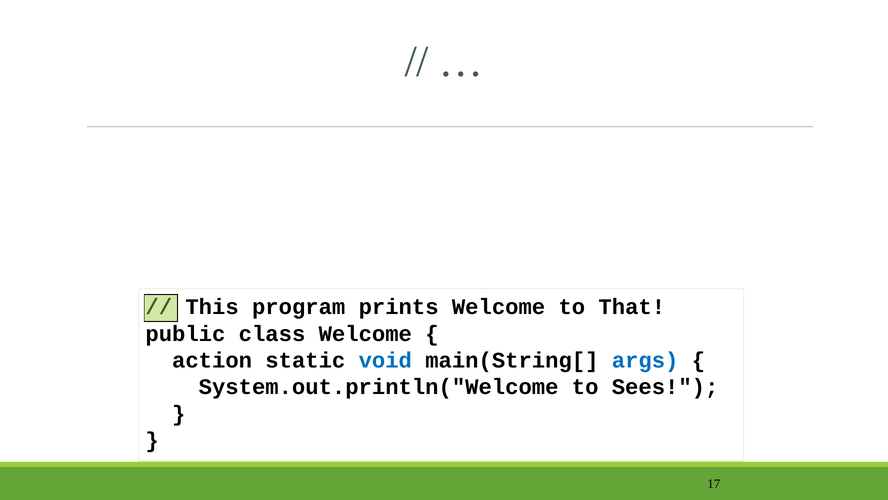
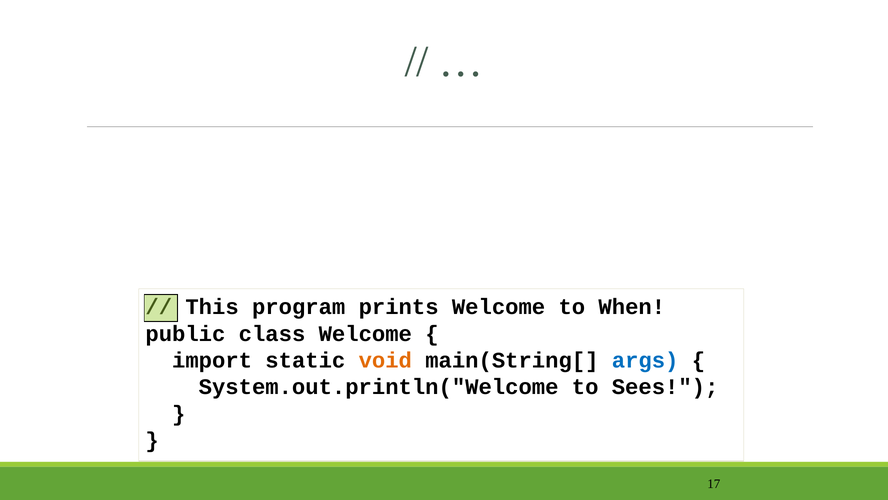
That: That -> When
action: action -> import
void colour: blue -> orange
